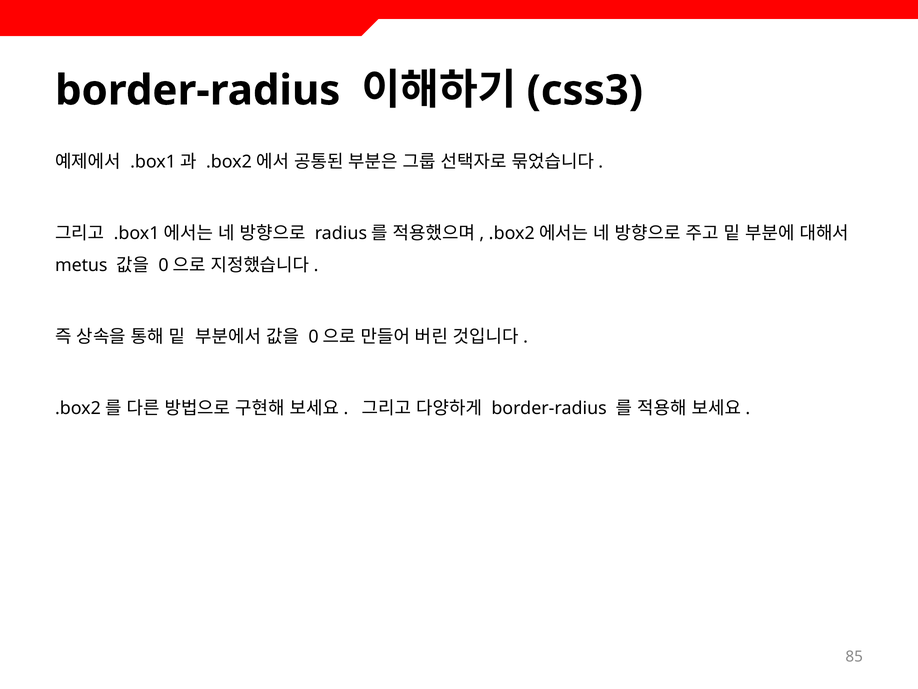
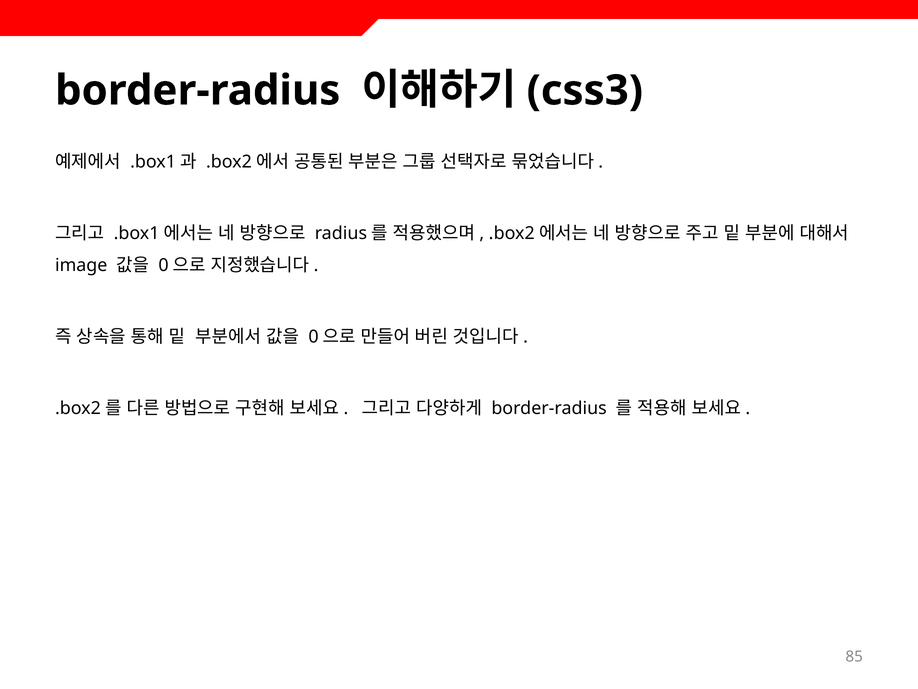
metus: metus -> image
